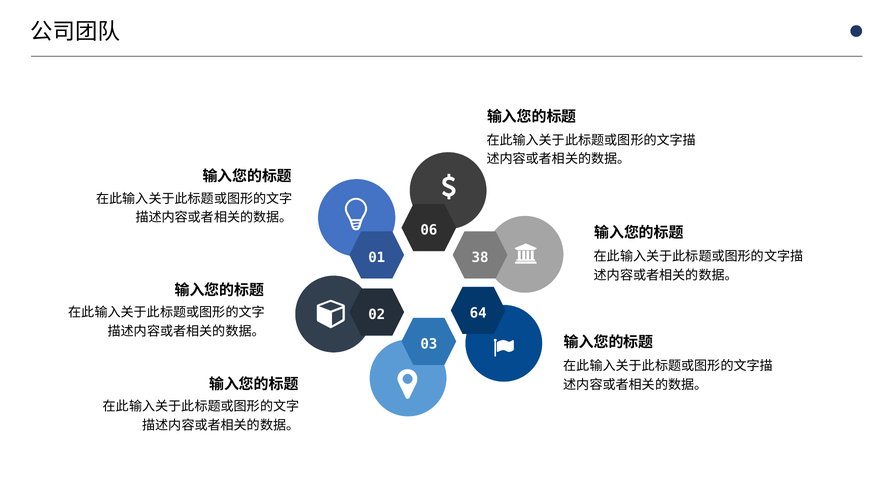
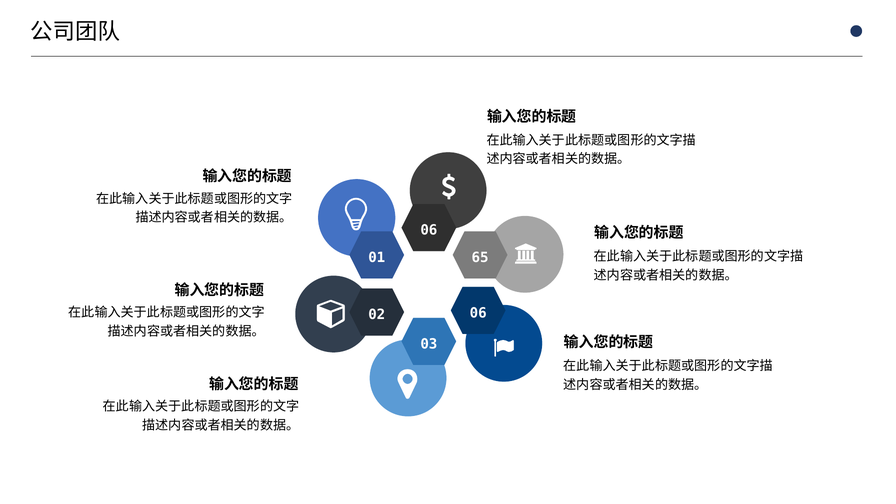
38: 38 -> 65
02 64: 64 -> 06
